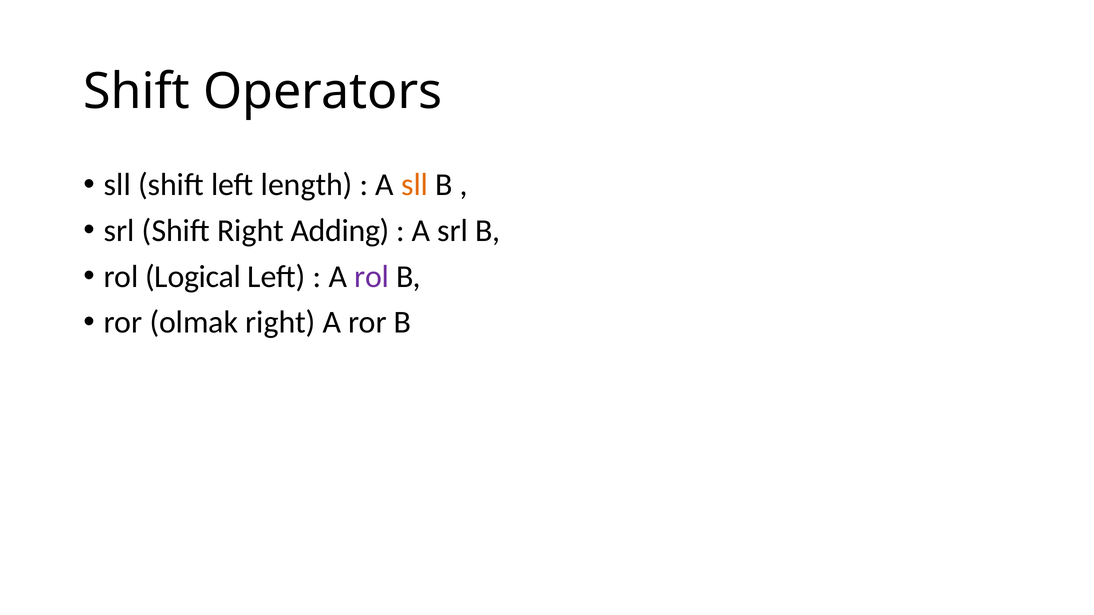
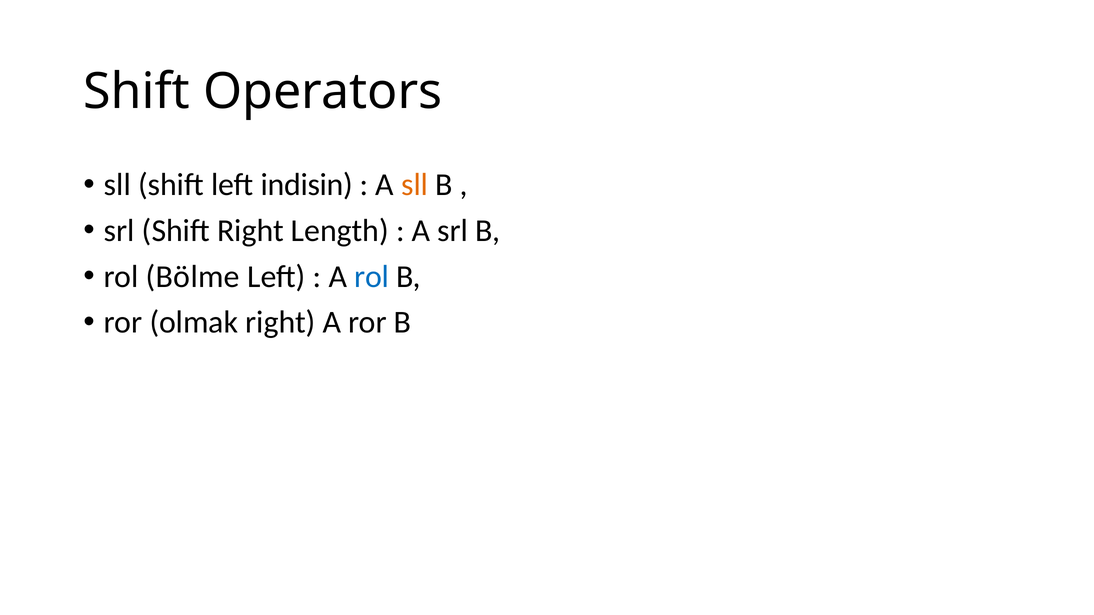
length: length -> indisin
Adding: Adding -> Length
Logical: Logical -> Bölme
rol at (372, 277) colour: purple -> blue
